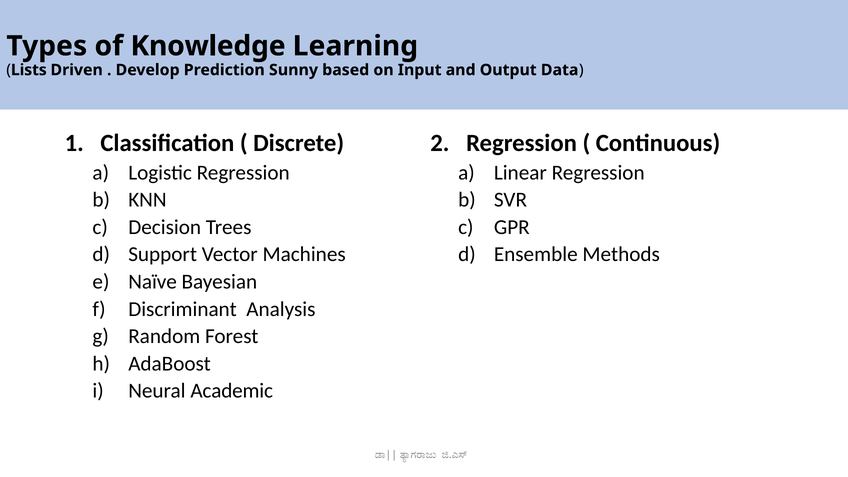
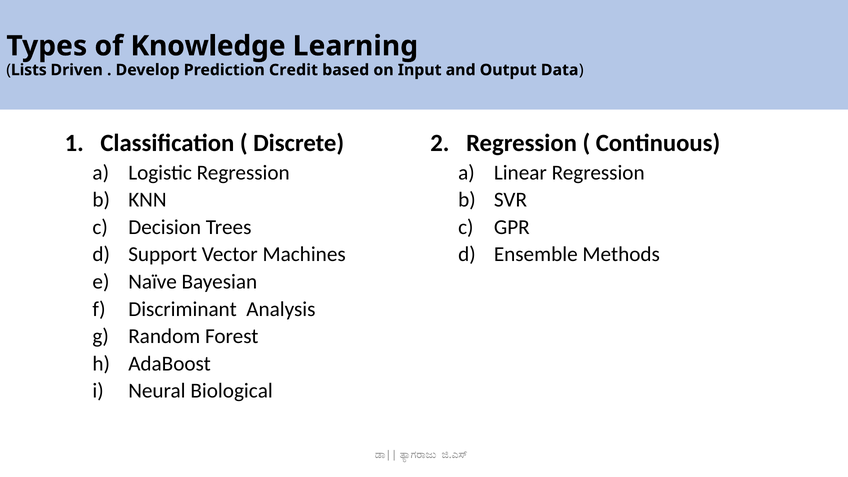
Sunny: Sunny -> Credit
Academic: Academic -> Biological
